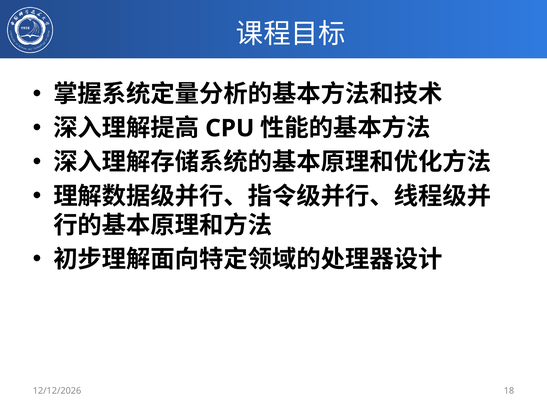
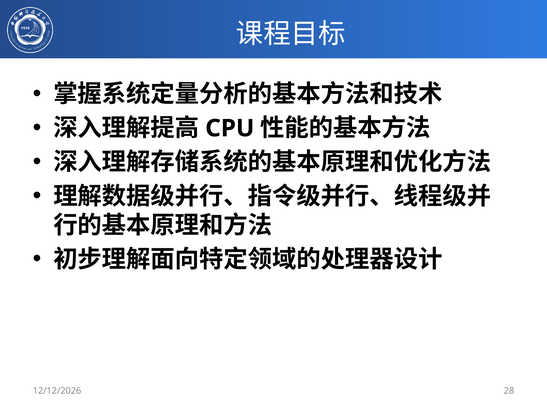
18: 18 -> 28
